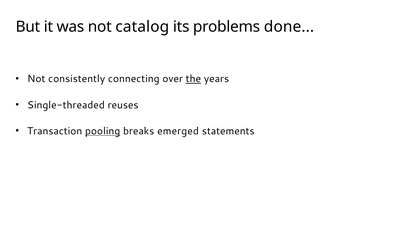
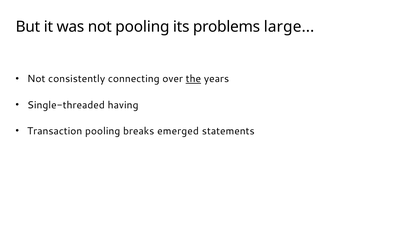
not catalog: catalog -> pooling
done: done -> large
reuses: reuses -> having
pooling at (103, 131) underline: present -> none
